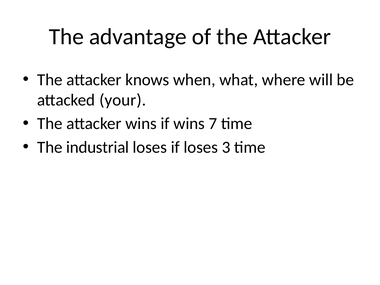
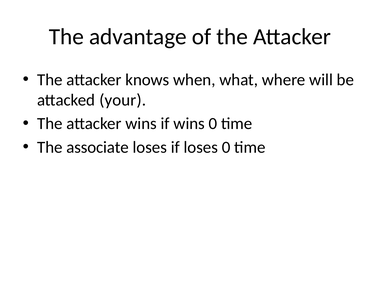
wins 7: 7 -> 0
industrial: industrial -> associate
loses 3: 3 -> 0
